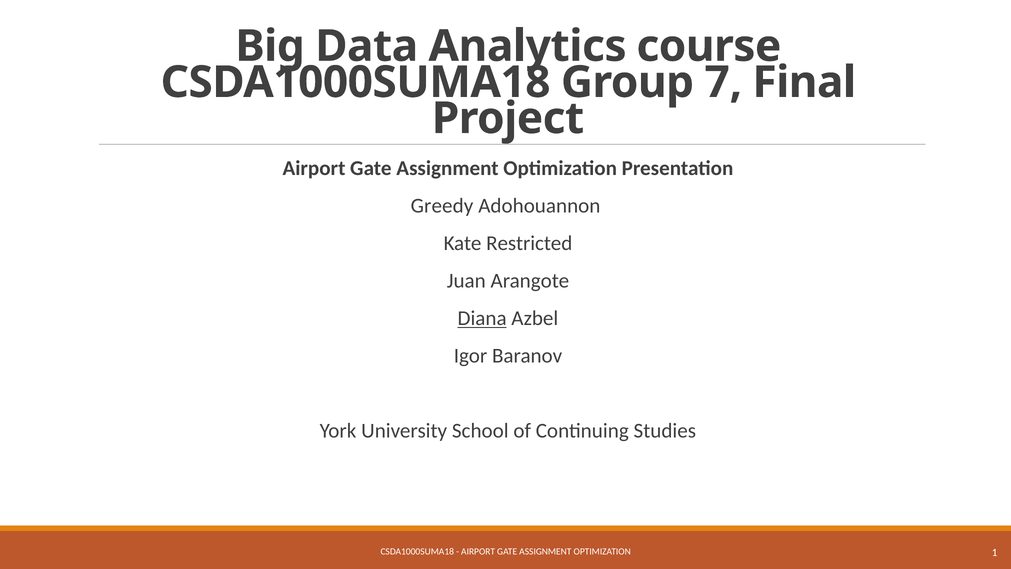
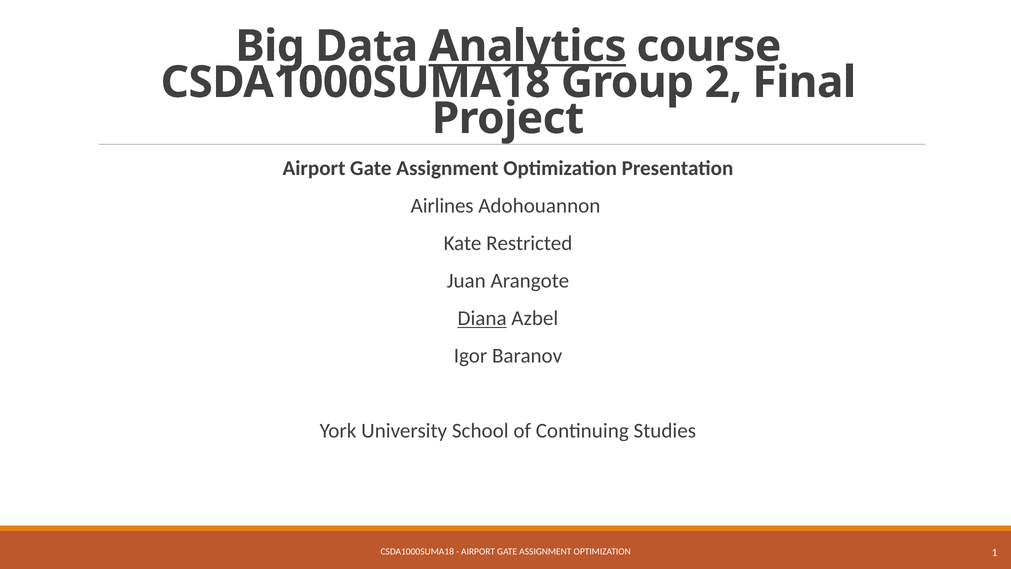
Analytics underline: none -> present
7: 7 -> 2
Greedy: Greedy -> Airlines
